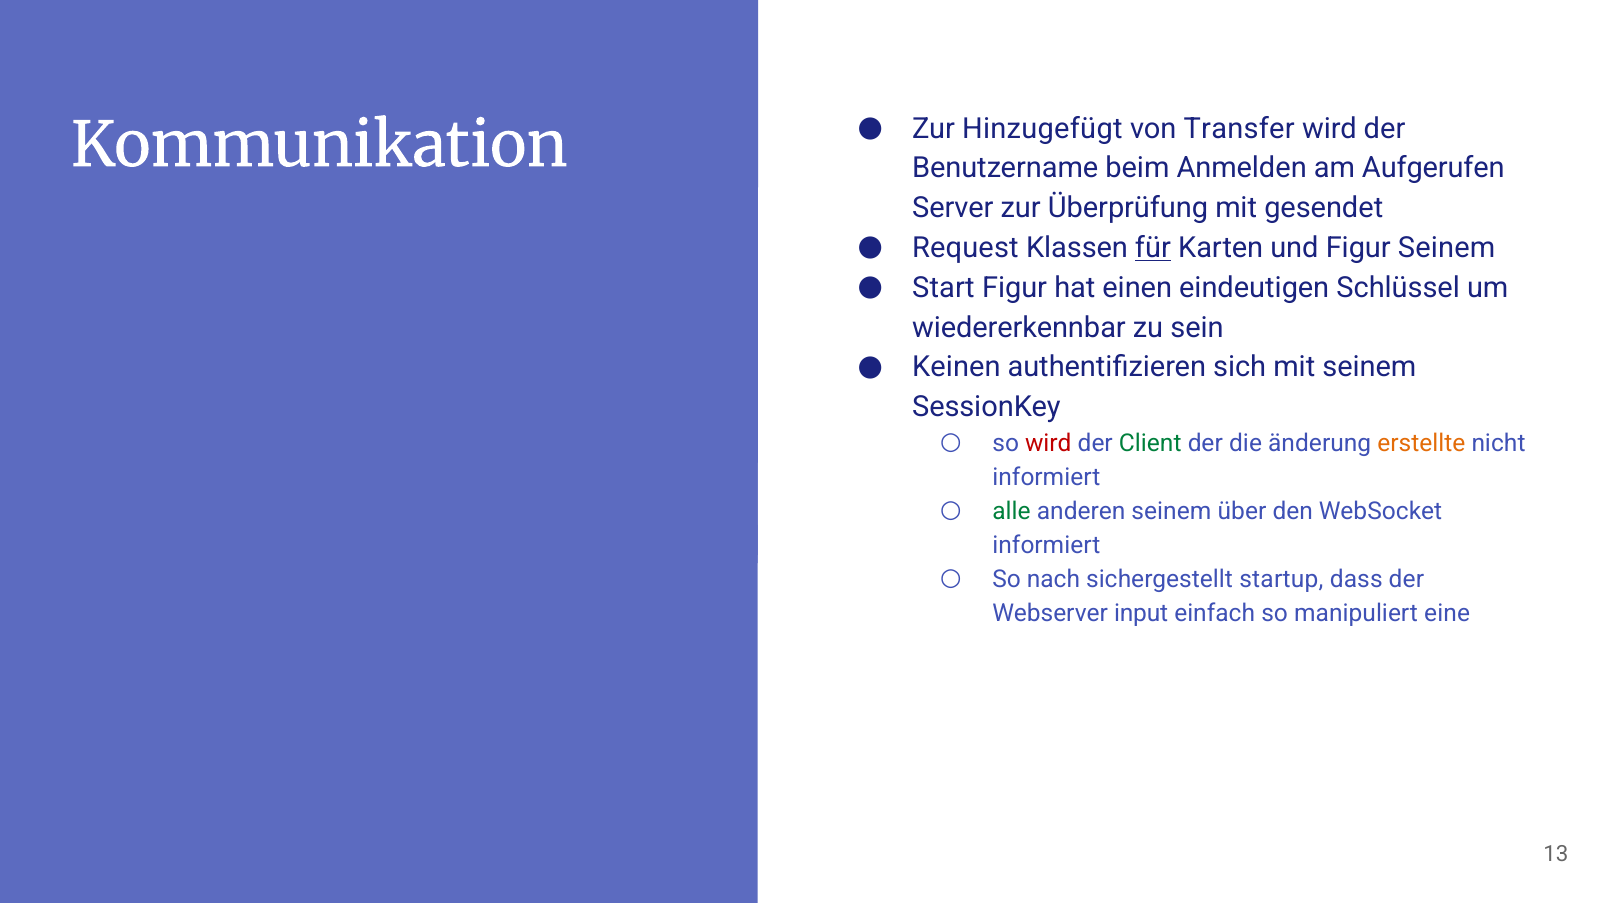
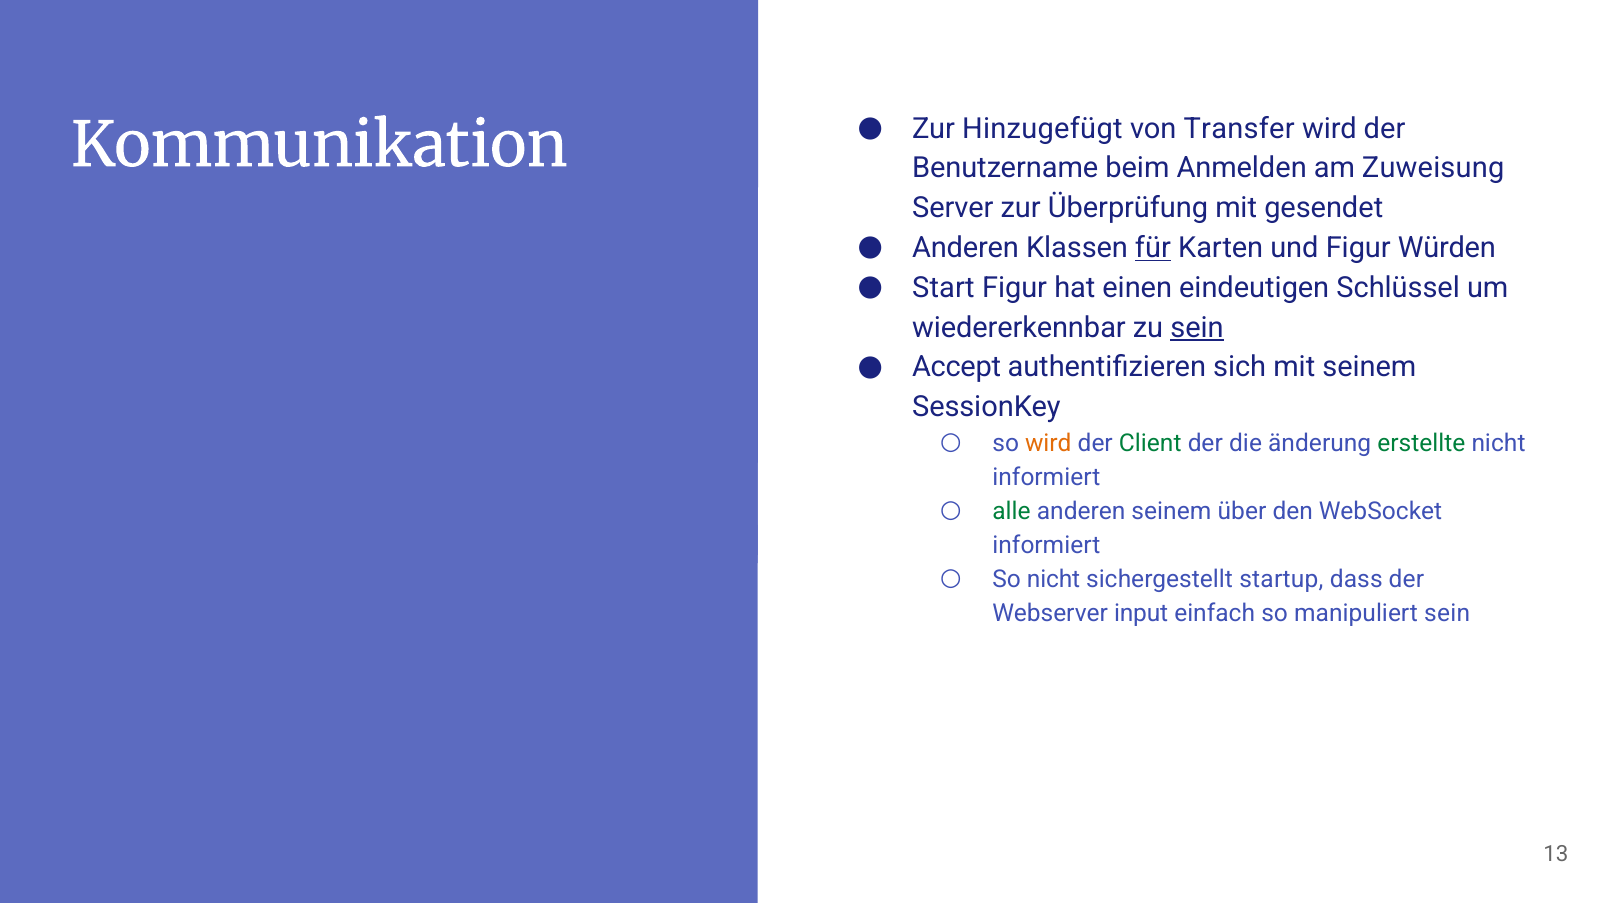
Aufgerufen: Aufgerufen -> Zuweisung
Request at (965, 248): Request -> Anderen
Figur Seinem: Seinem -> Würden
sein at (1197, 328) underline: none -> present
Keinen: Keinen -> Accept
wird at (1048, 444) colour: red -> orange
erstellte colour: orange -> green
So nach: nach -> nicht
manipuliert eine: eine -> sein
